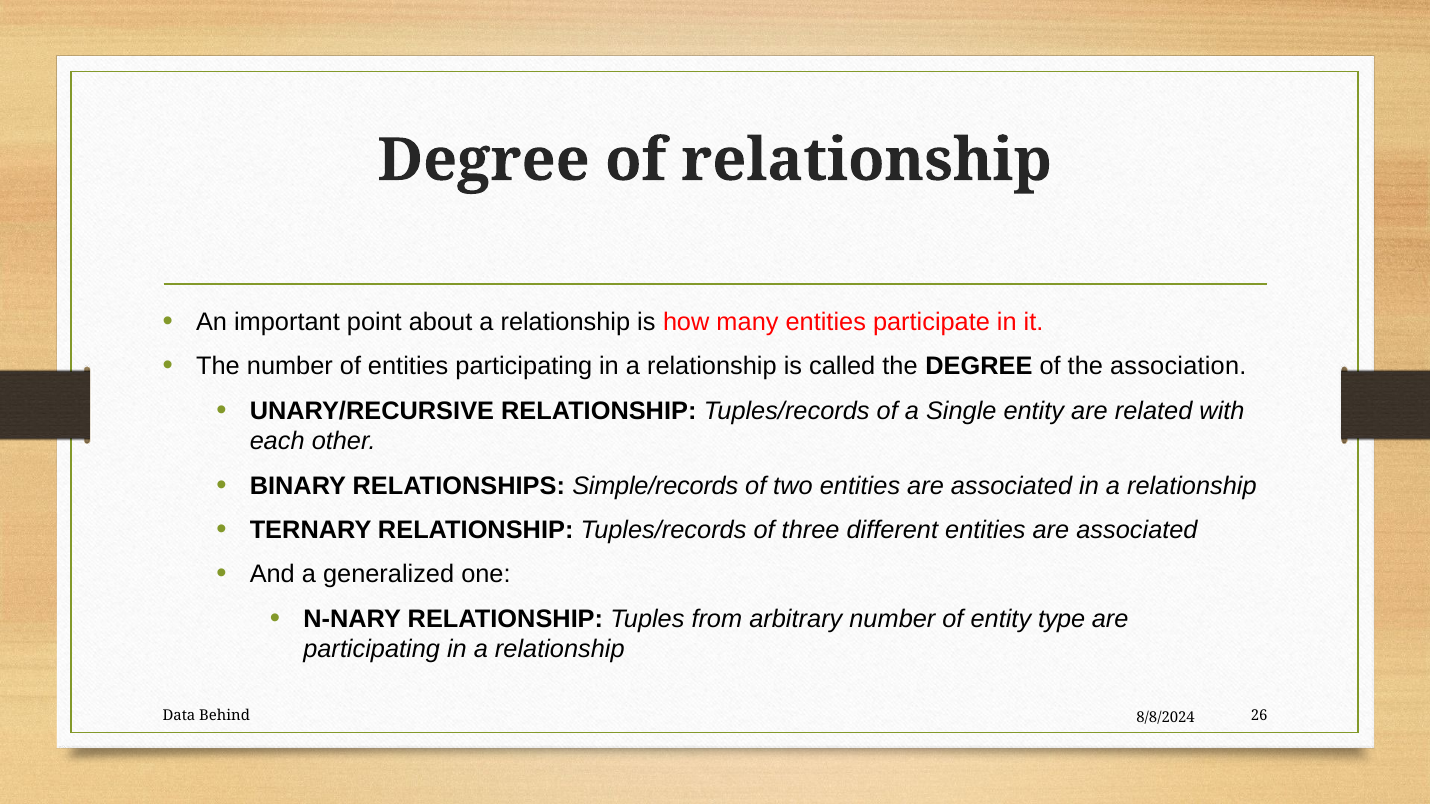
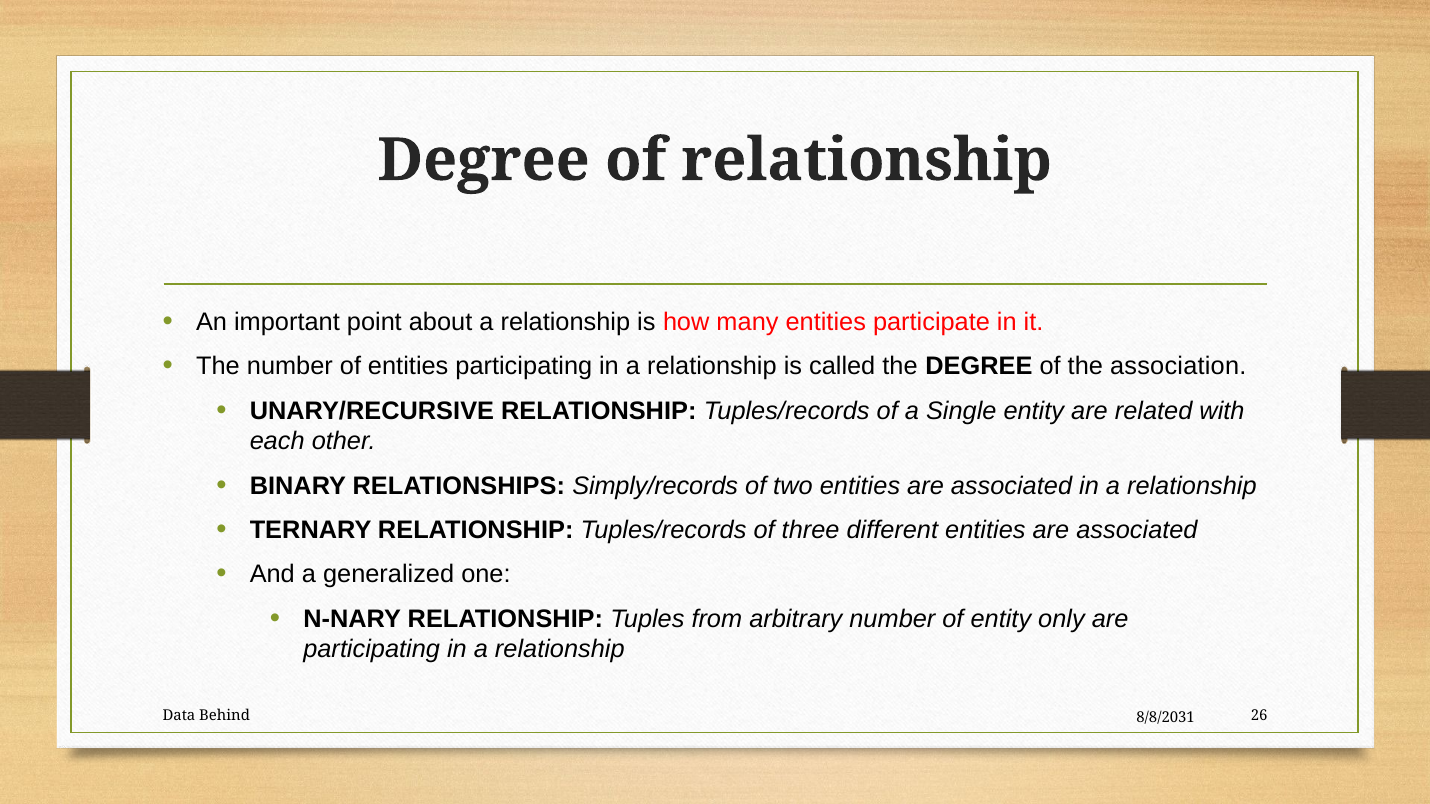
Simple/records: Simple/records -> Simply/records
type: type -> only
8/8/2024: 8/8/2024 -> 8/8/2031
